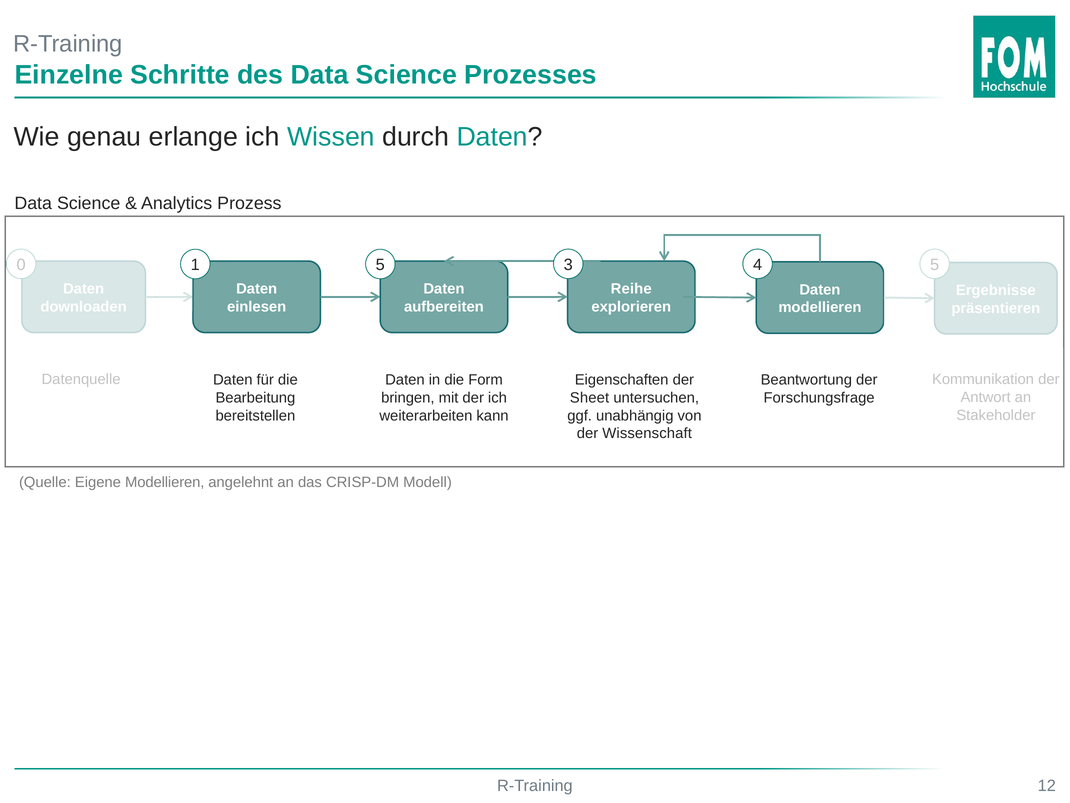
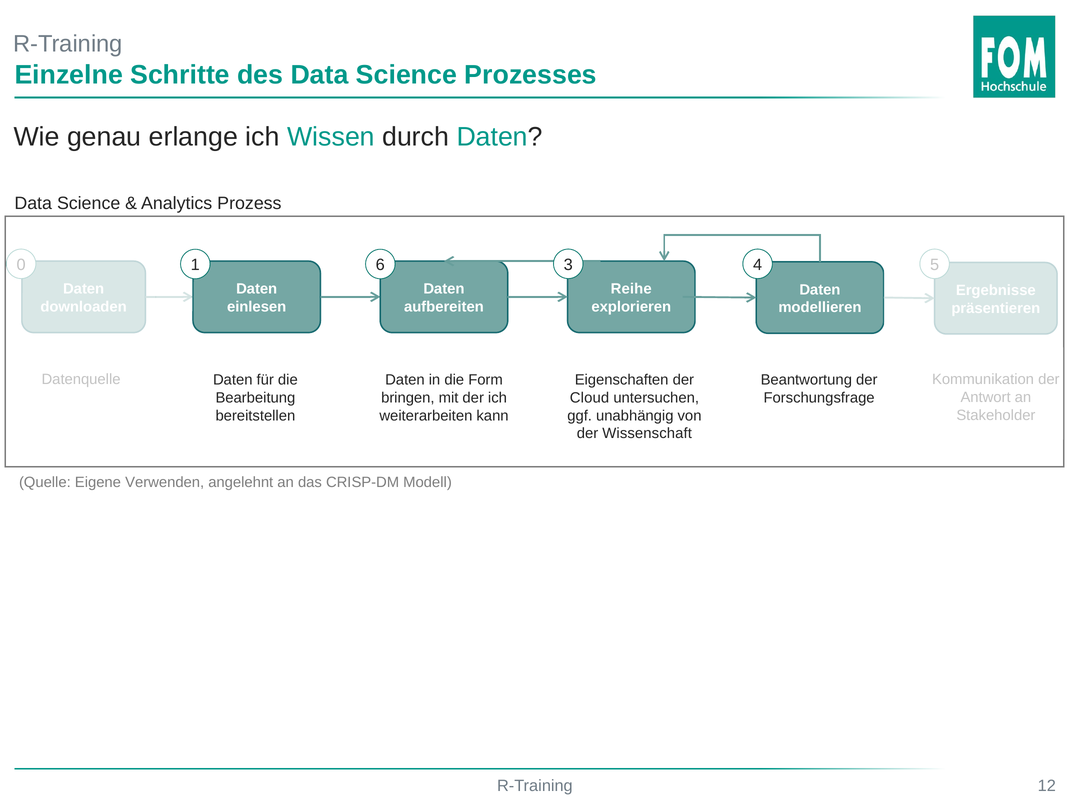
1 5: 5 -> 6
Sheet: Sheet -> Cloud
Eigene Modellieren: Modellieren -> Verwenden
